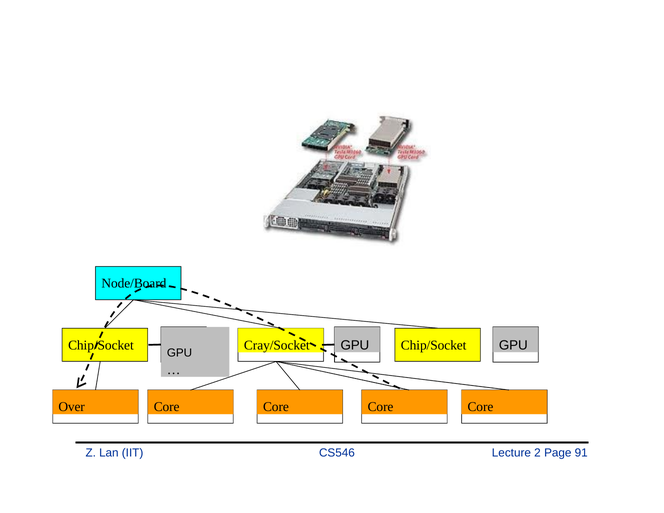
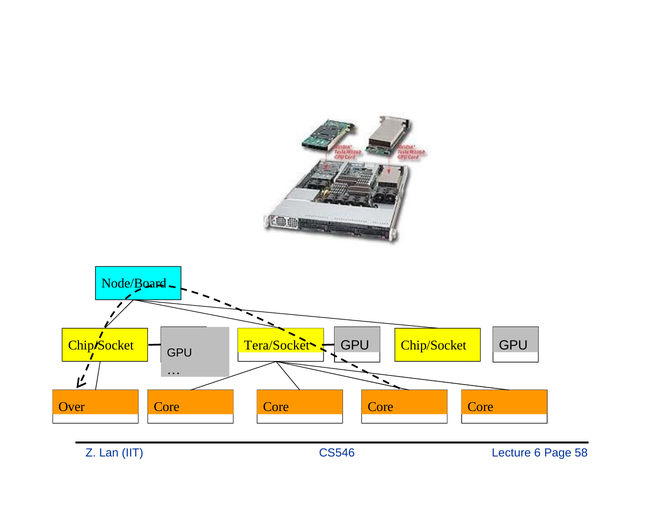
Cray/Socket: Cray/Socket -> Tera/Socket
2: 2 -> 6
91: 91 -> 58
